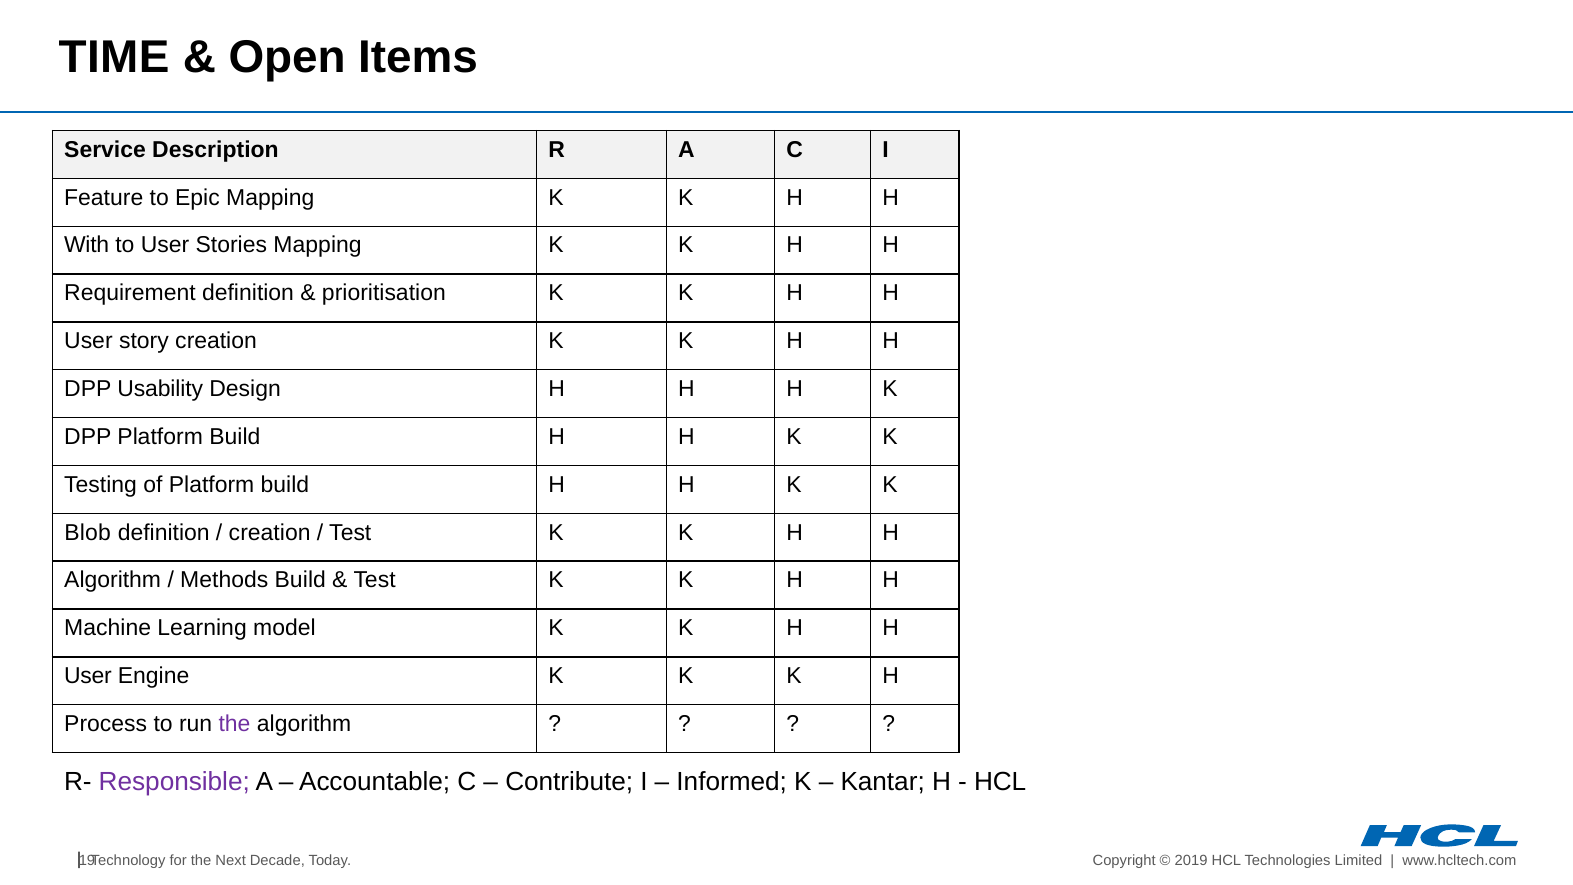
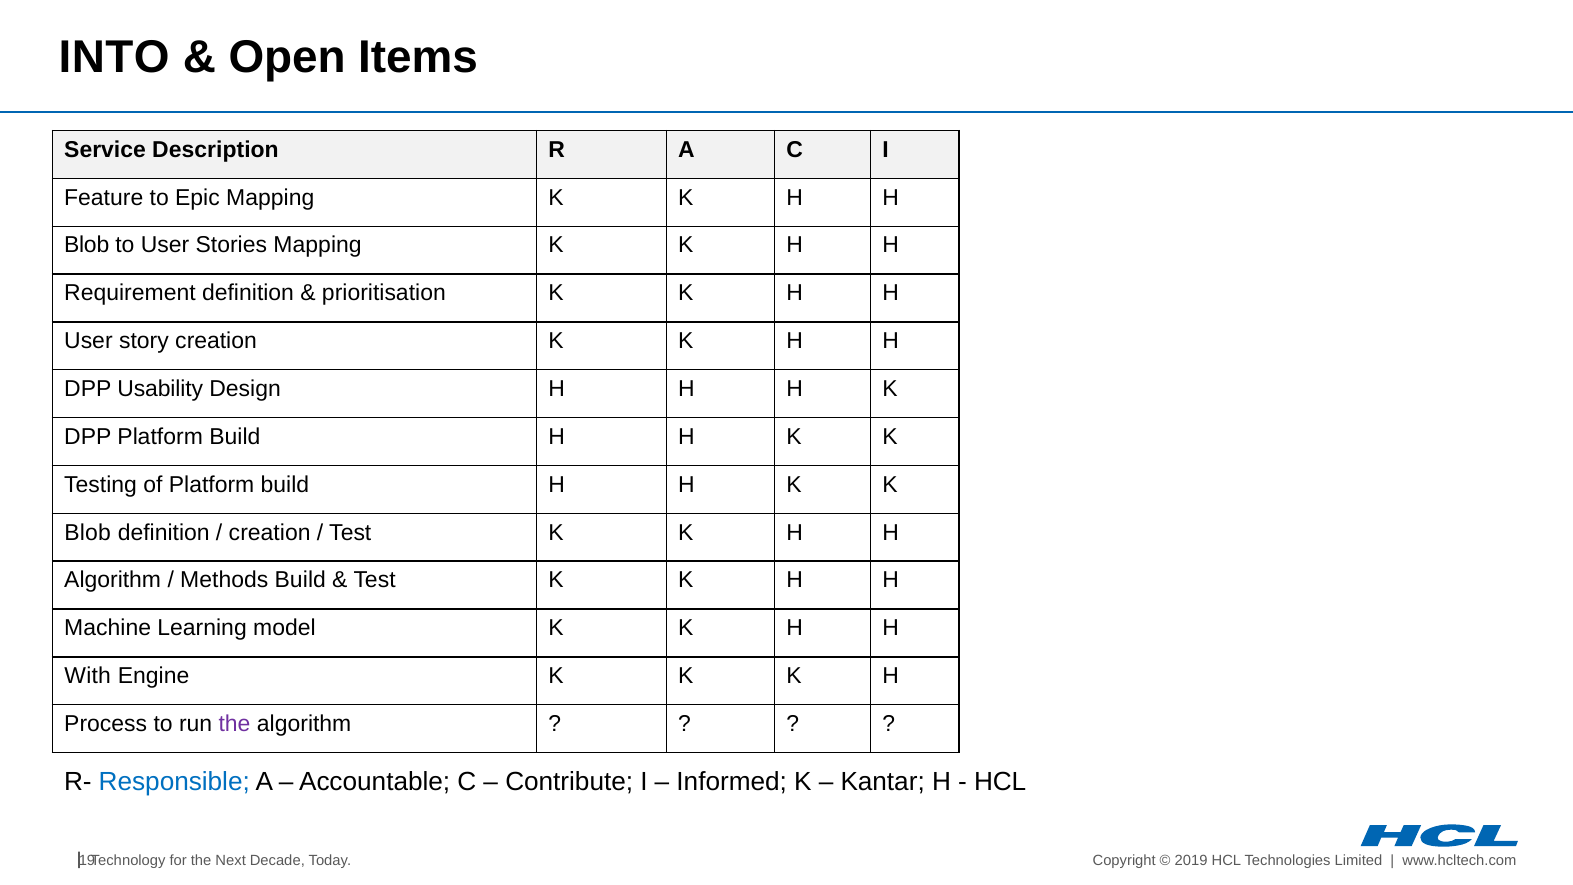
TIME: TIME -> INTO
With at (87, 245): With -> Blob
User at (88, 676): User -> With
Responsible colour: purple -> blue
